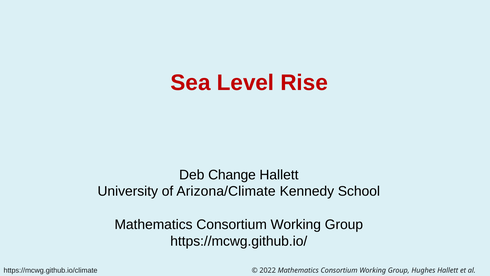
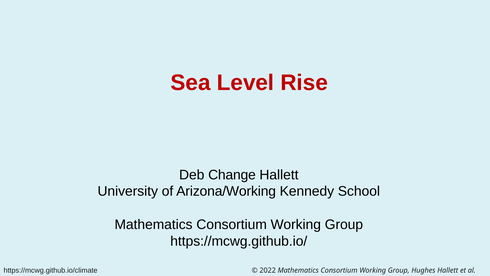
Arizona/Climate: Arizona/Climate -> Arizona/Working
